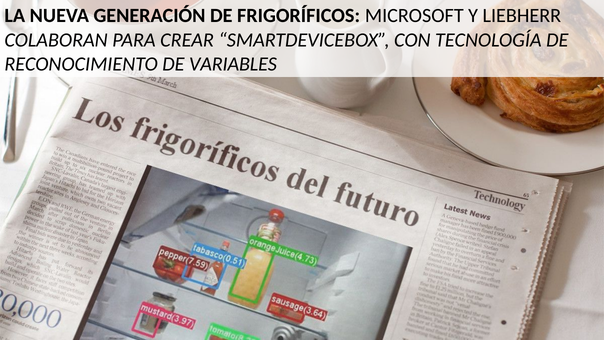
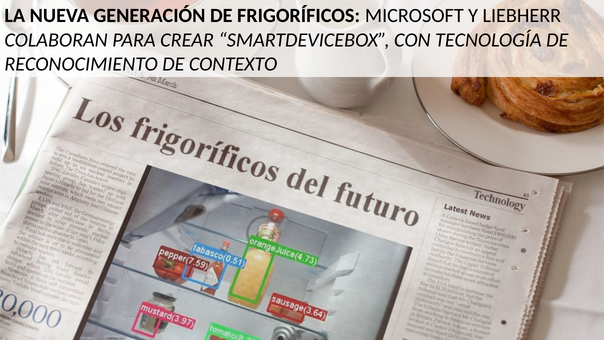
VARIABLES: VARIABLES -> CONTEXTO
